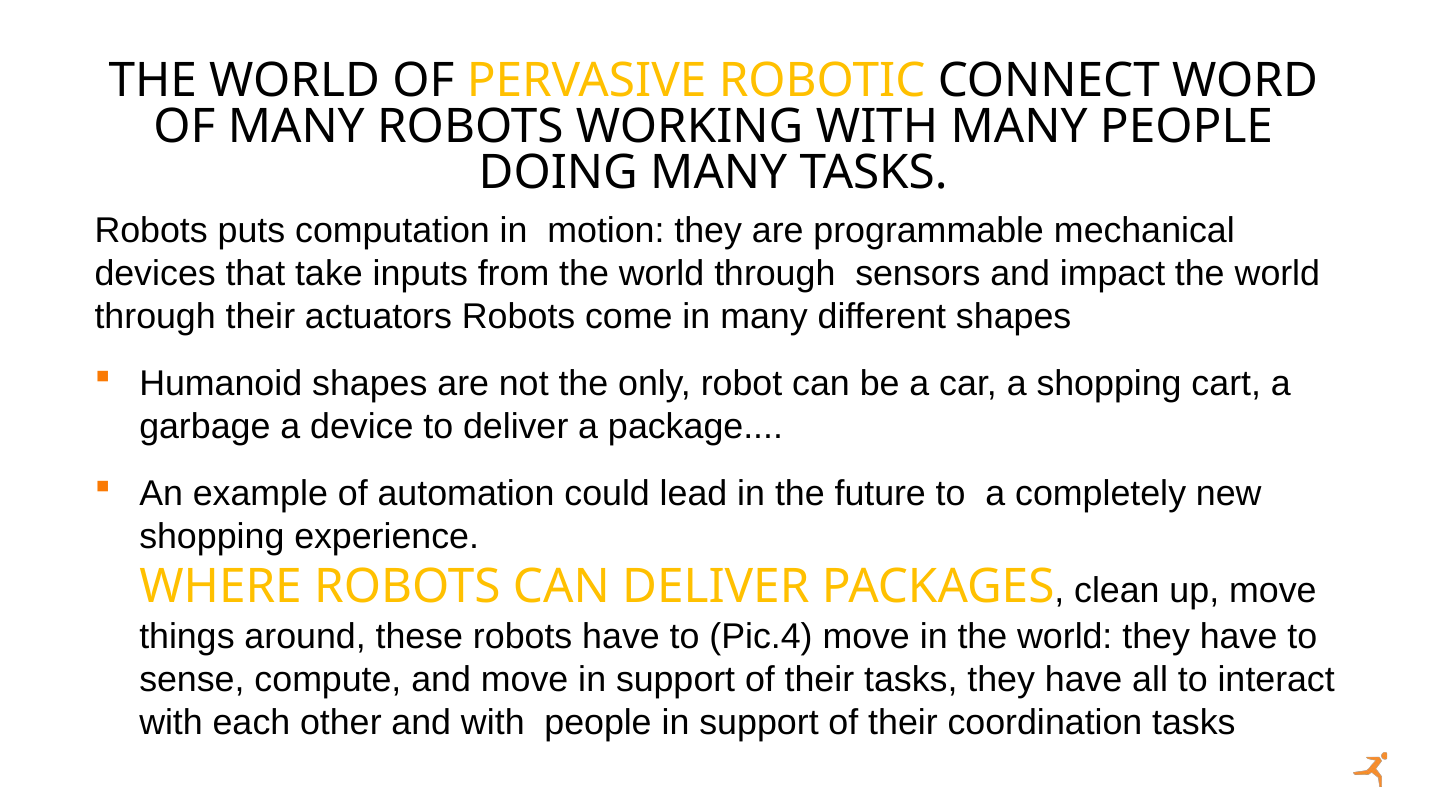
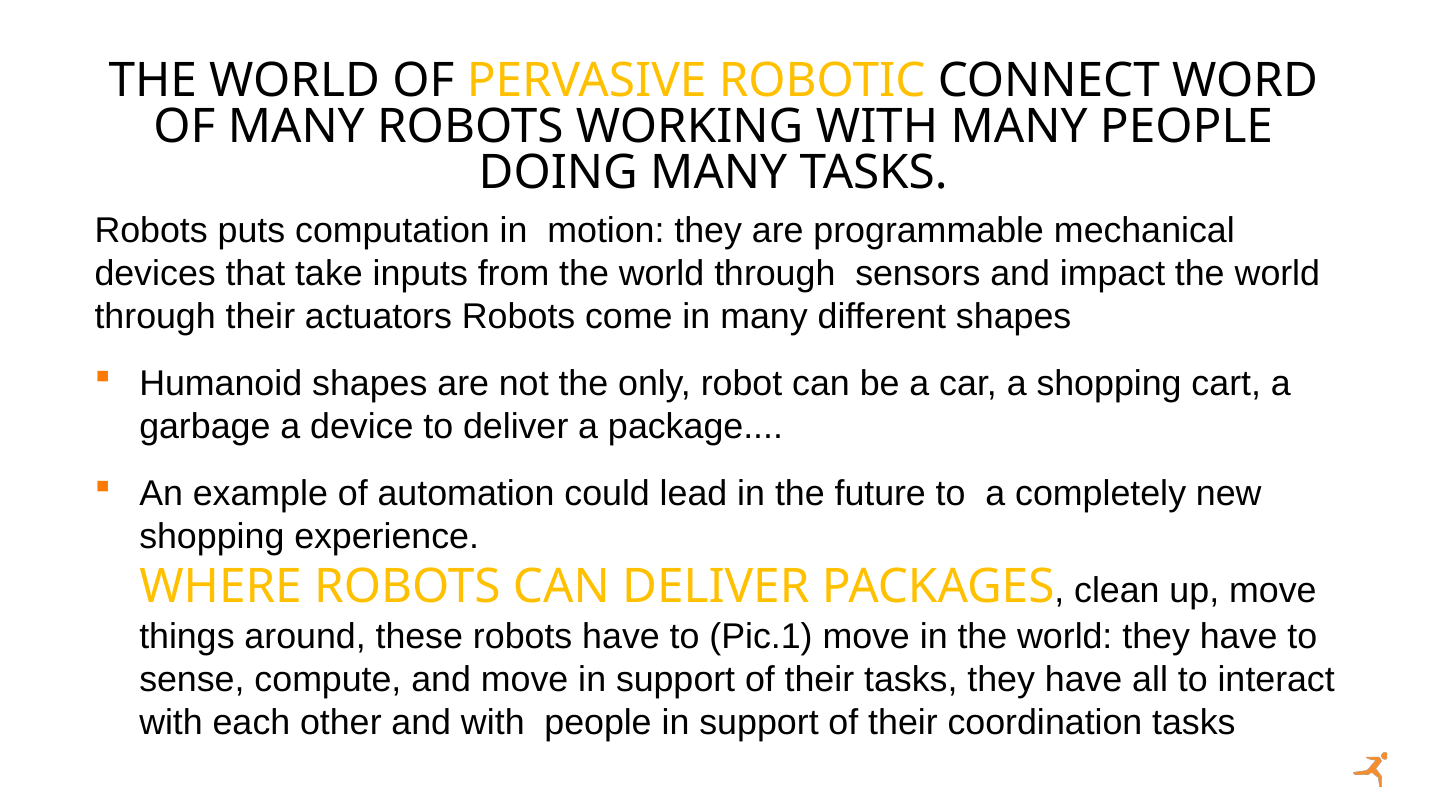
Pic.4: Pic.4 -> Pic.1
